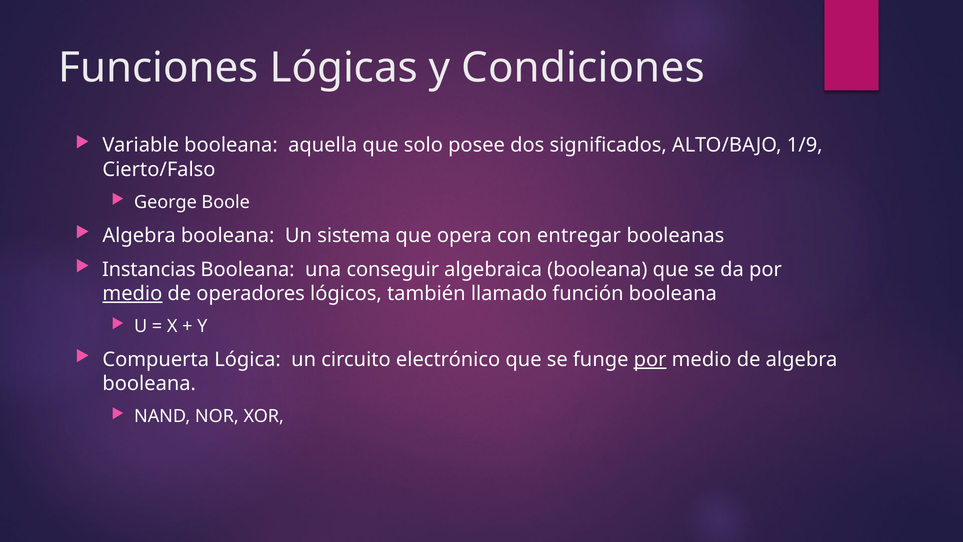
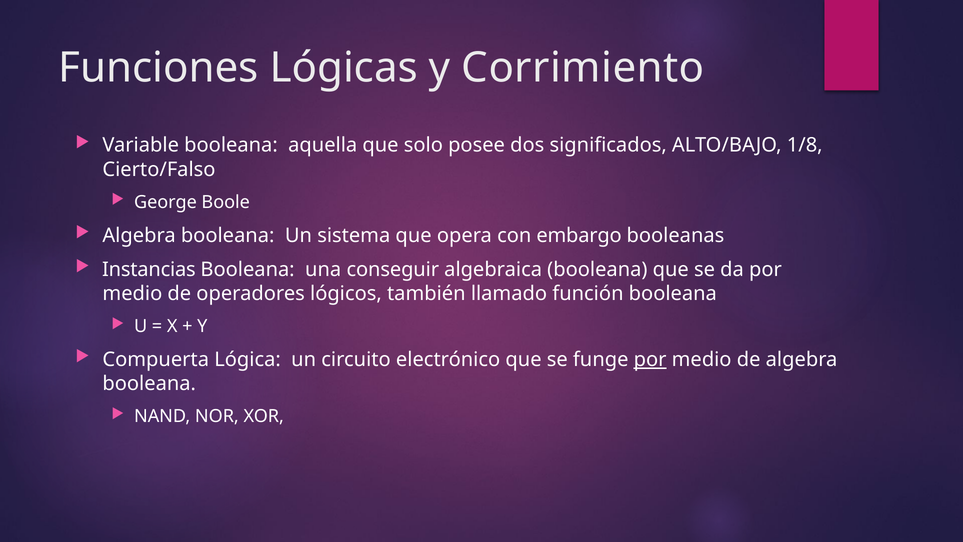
Condiciones: Condiciones -> Corrimiento
1/9: 1/9 -> 1/8
entregar: entregar -> embargo
medio at (132, 294) underline: present -> none
